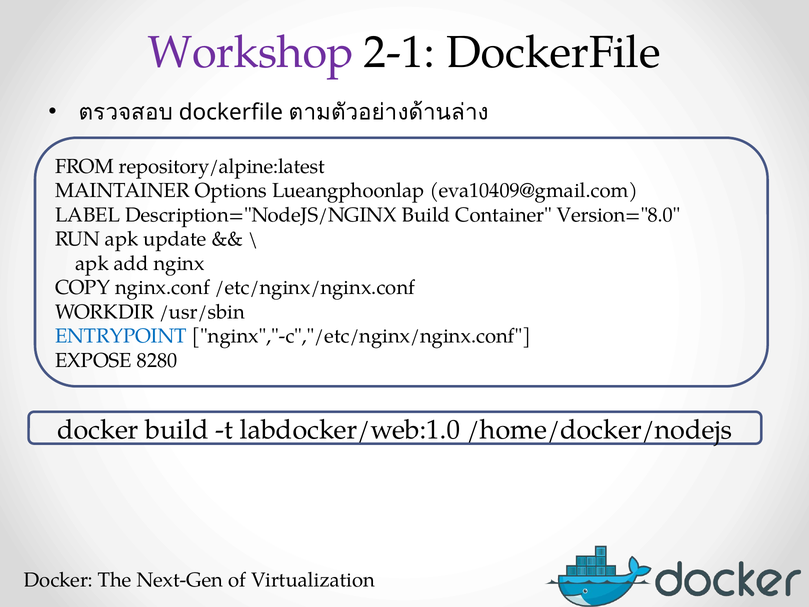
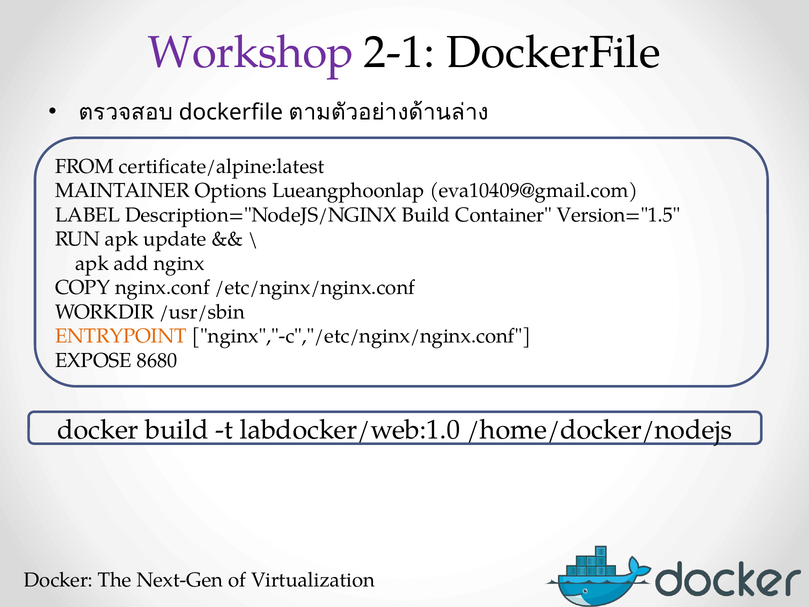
repository/alpine:latest: repository/alpine:latest -> certificate/alpine:latest
Version="8.0: Version="8.0 -> Version="1.5
ENTRYPOINT colour: blue -> orange
8280: 8280 -> 8680
